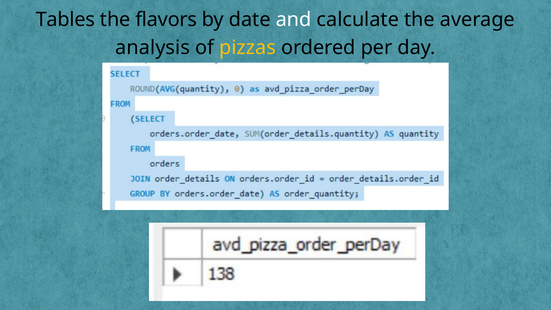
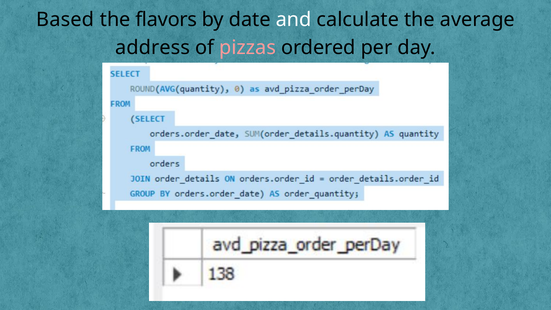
Tables: Tables -> Based
analysis: analysis -> address
pizzas colour: yellow -> pink
